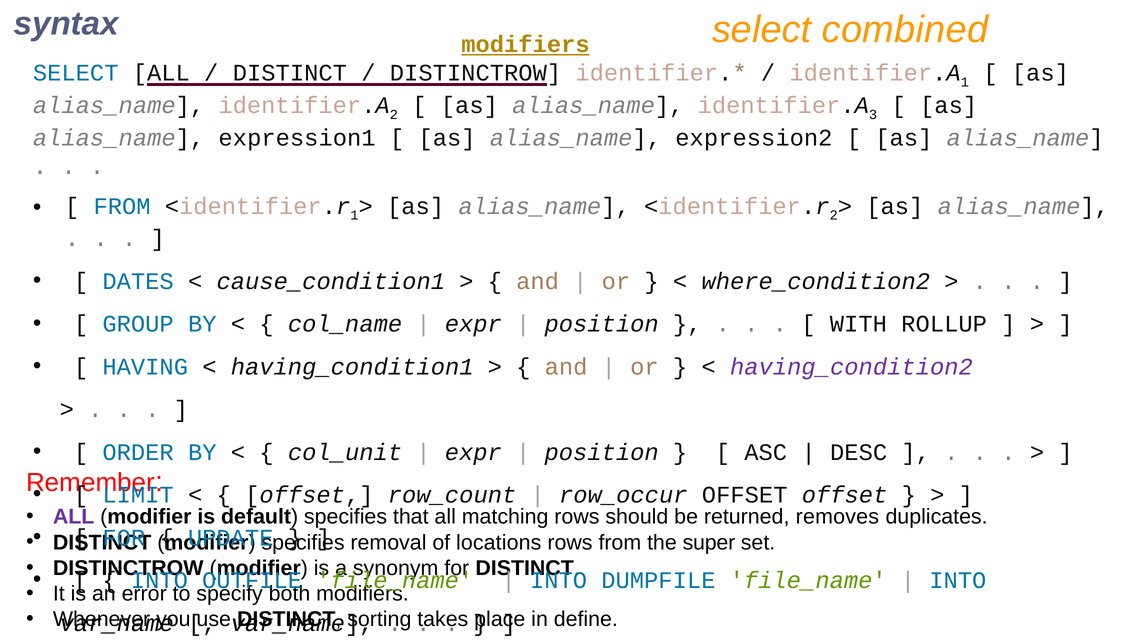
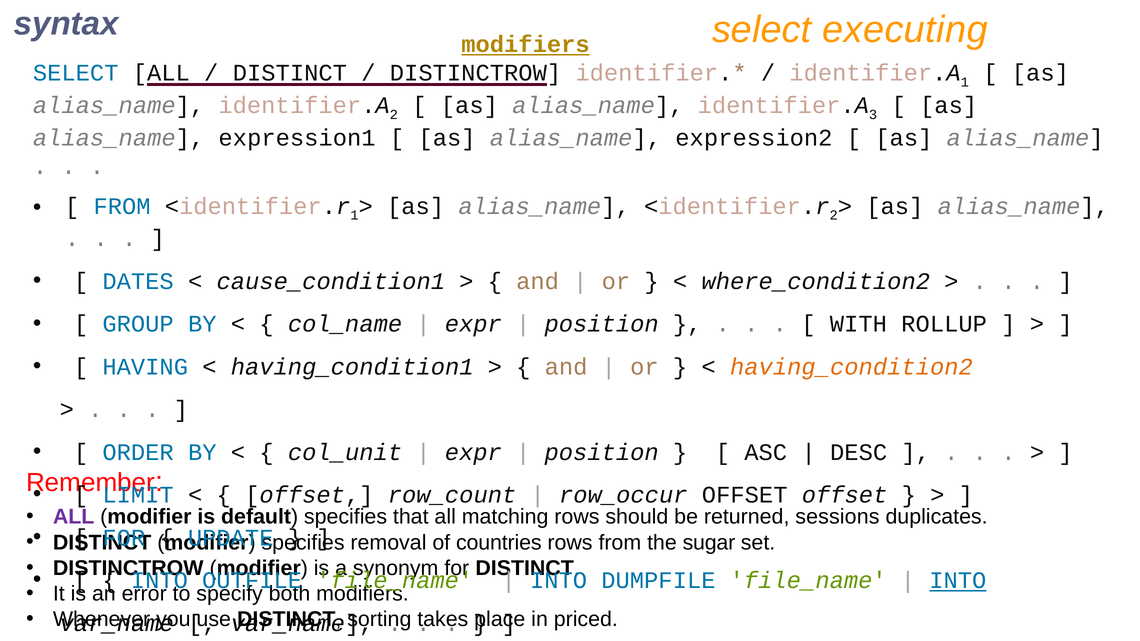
combined: combined -> executing
having_condition2 colour: purple -> orange
removes: removes -> sessions
locations: locations -> countries
super: super -> sugar
INTO at (958, 581) underline: none -> present
define: define -> priced
